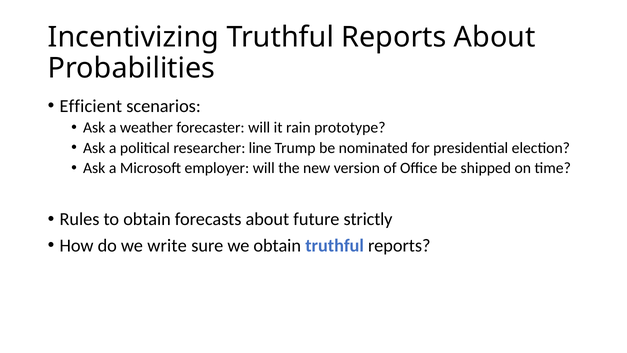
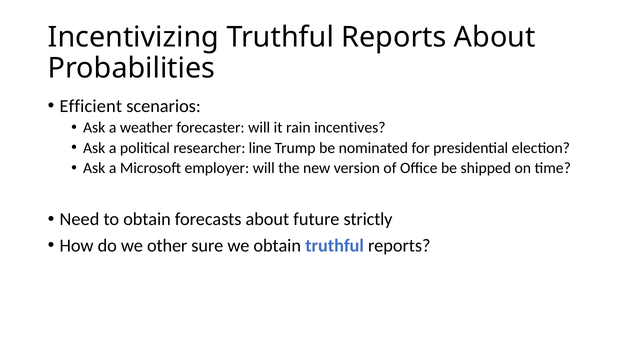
prototype: prototype -> incentives
Rules: Rules -> Need
write: write -> other
